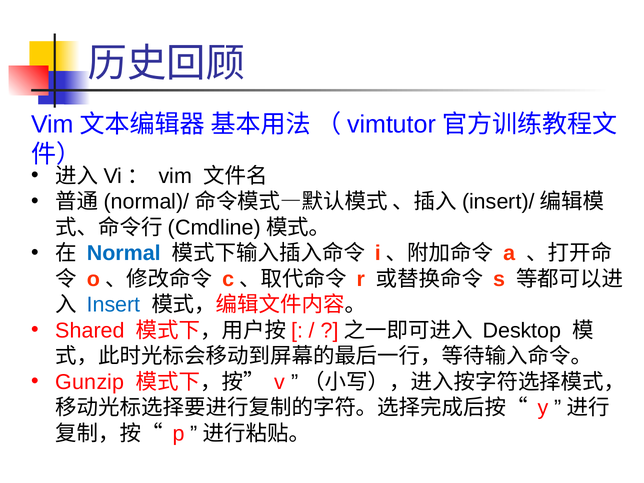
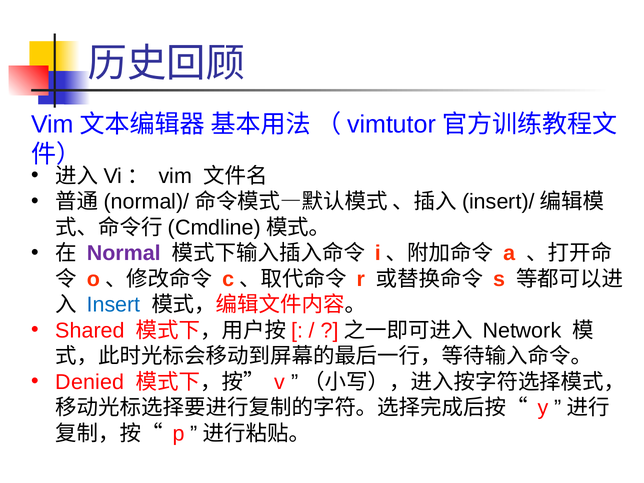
Normal colour: blue -> purple
Desktop: Desktop -> Network
Gunzip: Gunzip -> Denied
